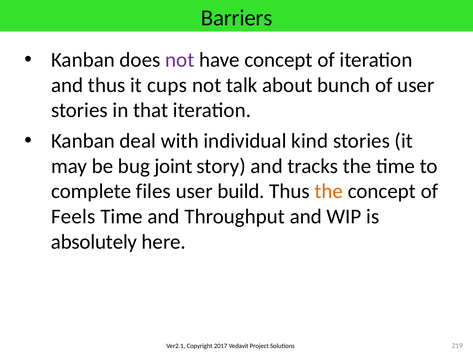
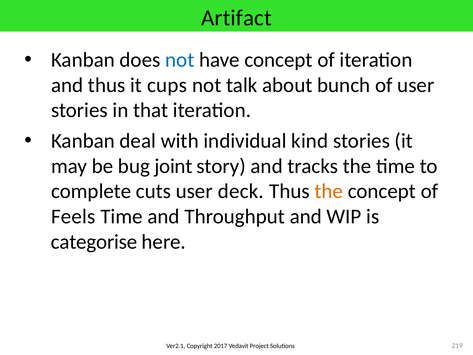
Barriers: Barriers -> Artifact
not at (180, 60) colour: purple -> blue
files: files -> cuts
build: build -> deck
absolutely: absolutely -> categorise
